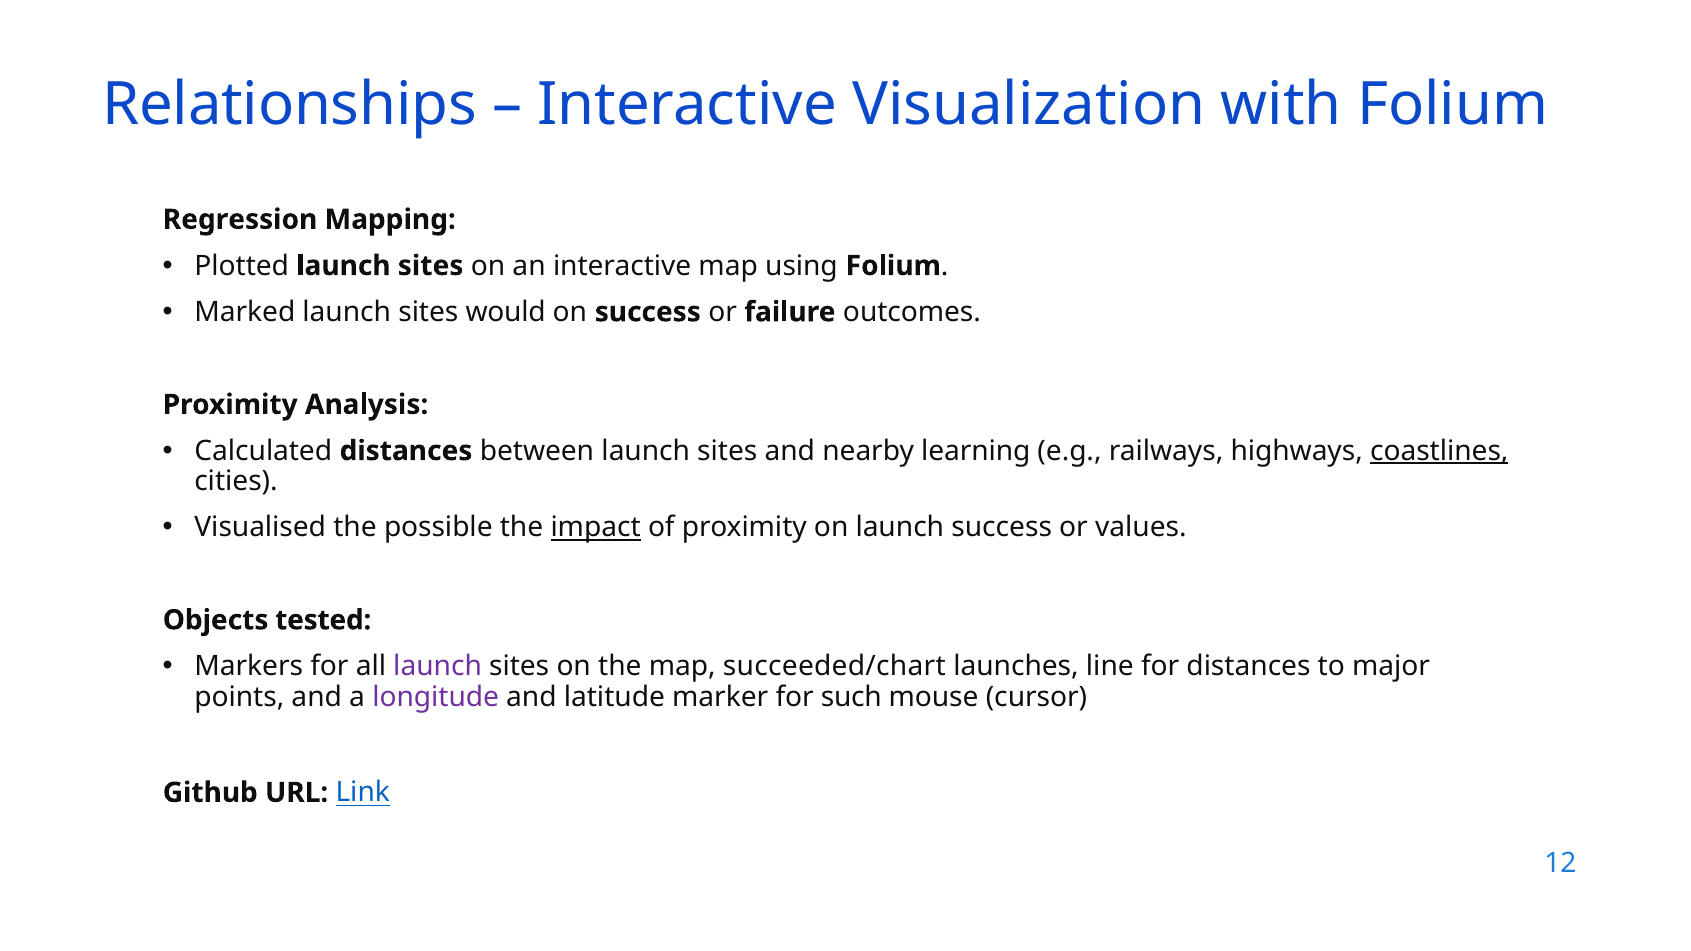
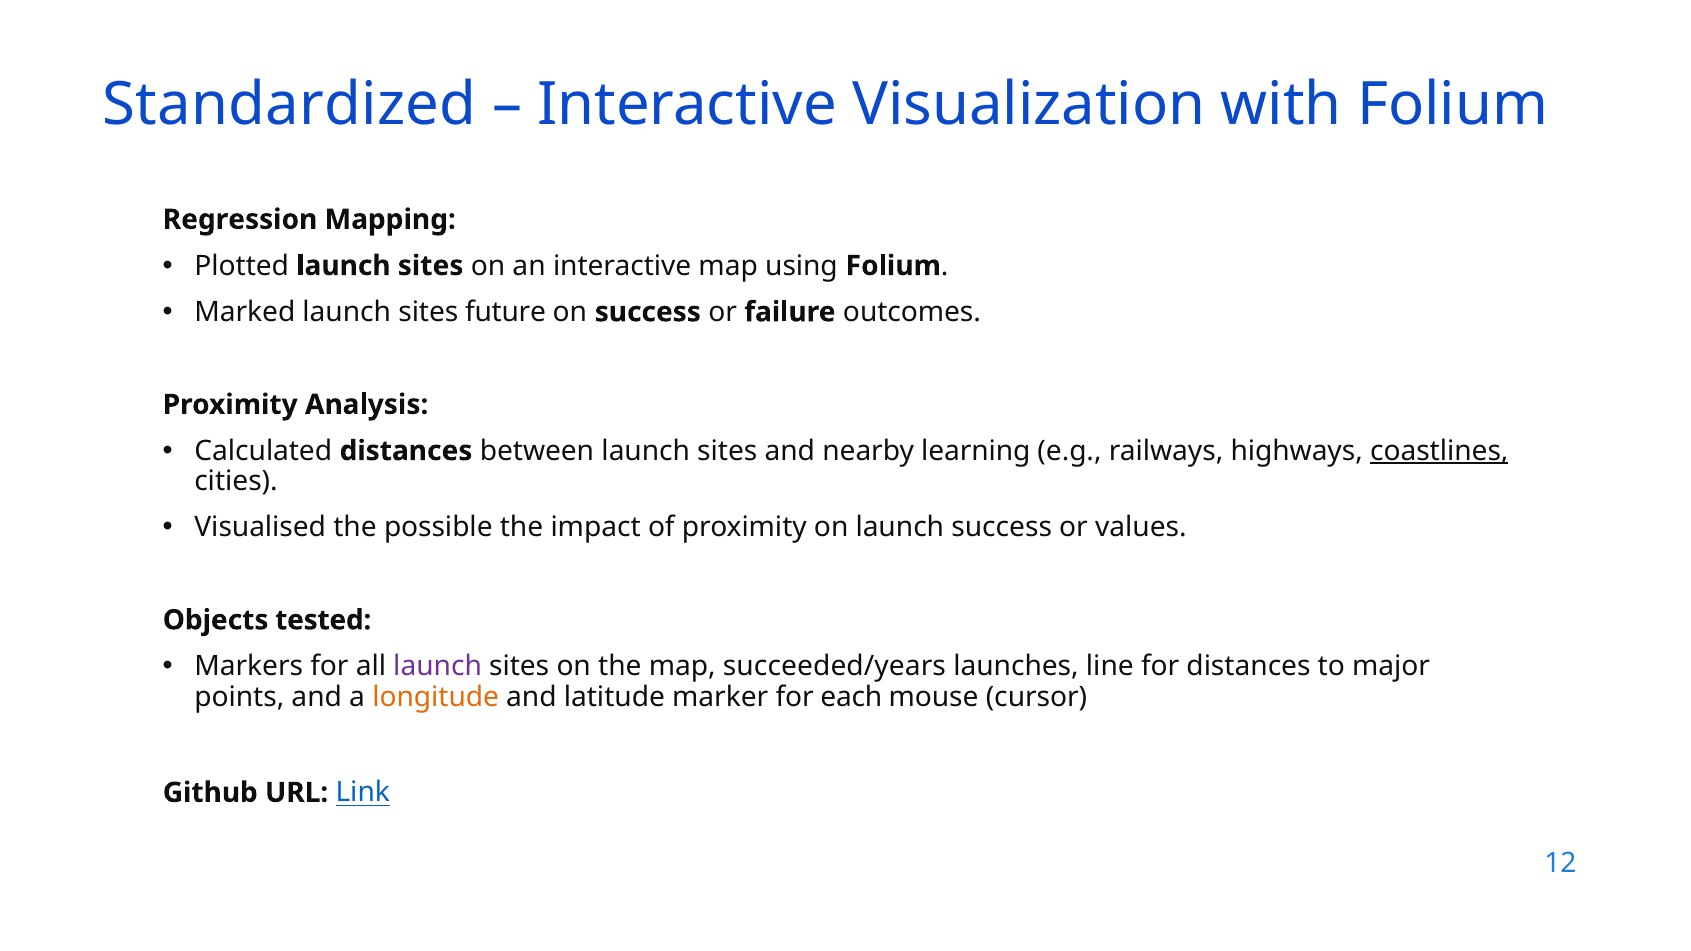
Relationships: Relationships -> Standardized
would: would -> future
impact underline: present -> none
succeeded/chart: succeeded/chart -> succeeded/years
longitude colour: purple -> orange
such: such -> each
